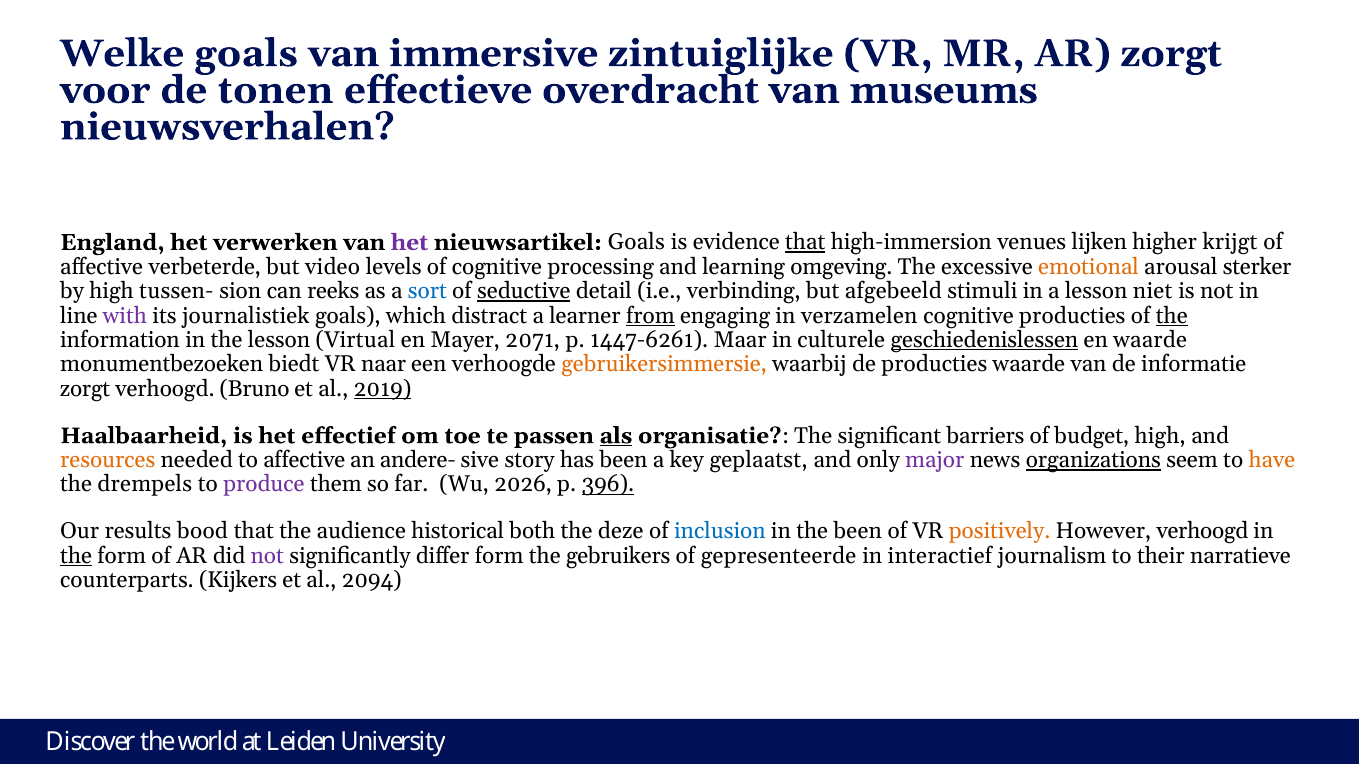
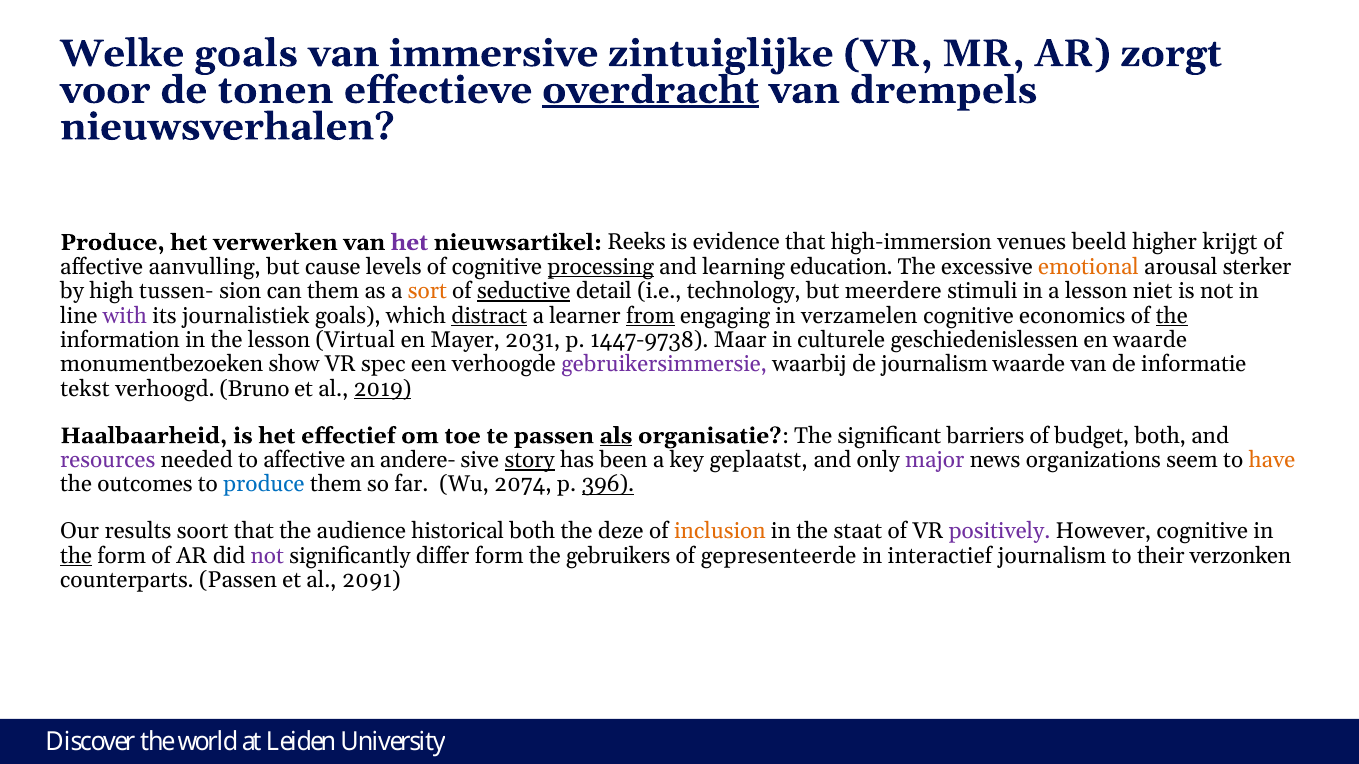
overdracht underline: none -> present
museums: museums -> drempels
England at (112, 242): England -> Produce
nieuwsartikel Goals: Goals -> Reeks
that at (805, 242) underline: present -> none
lijken: lijken -> beeld
verbeterde: verbeterde -> aanvulling
video: video -> cause
processing underline: none -> present
omgeving: omgeving -> education
can reeks: reeks -> them
sort colour: blue -> orange
verbinding: verbinding -> technology
afgebeeld: afgebeeld -> meerdere
distract underline: none -> present
cognitive producties: producties -> economics
2071: 2071 -> 2031
1447-6261: 1447-6261 -> 1447-9738
geschiedenislessen underline: present -> none
biedt: biedt -> show
naar: naar -> spec
gebruikersimmersie colour: orange -> purple
de producties: producties -> journalism
zorgt at (85, 389): zorgt -> tekst
budget high: high -> both
resources colour: orange -> purple
story underline: none -> present
organizations underline: present -> none
drempels: drempels -> outcomes
produce at (264, 485) colour: purple -> blue
2026: 2026 -> 2074
bood: bood -> soort
inclusion colour: blue -> orange
the been: been -> staat
positively colour: orange -> purple
However verhoogd: verhoogd -> cognitive
narratieve: narratieve -> verzonken
counterparts Kijkers: Kijkers -> Passen
2094: 2094 -> 2091
